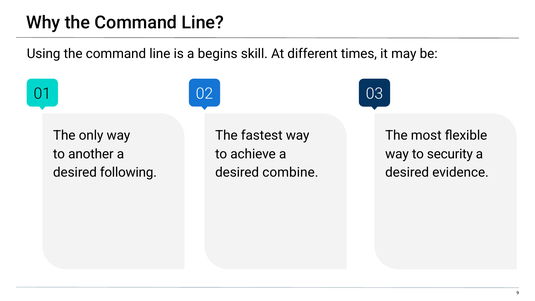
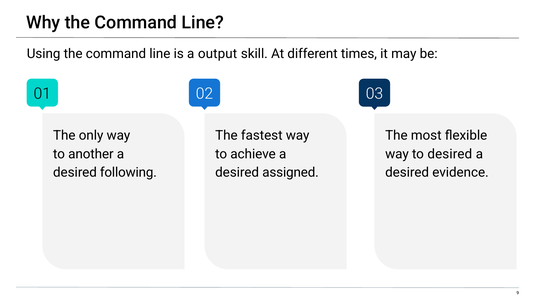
begins: begins -> output
to security: security -> desired
combine: combine -> assigned
